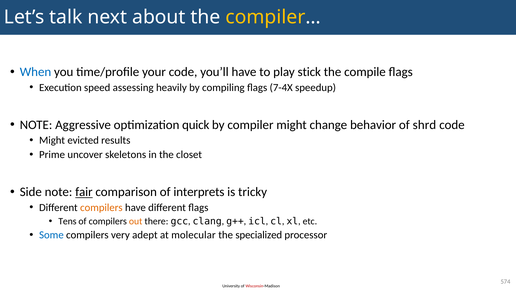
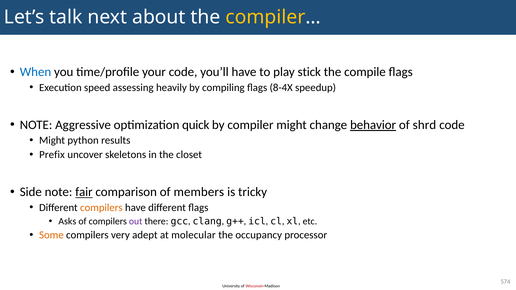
7-4X: 7-4X -> 8-4X
behavior underline: none -> present
evicted: evicted -> python
Prime: Prime -> Prefix
interprets: interprets -> members
Tens: Tens -> Asks
out colour: orange -> purple
Some colour: blue -> orange
specialized: specialized -> occupancy
